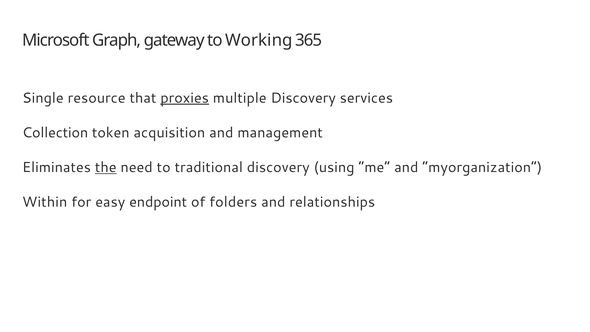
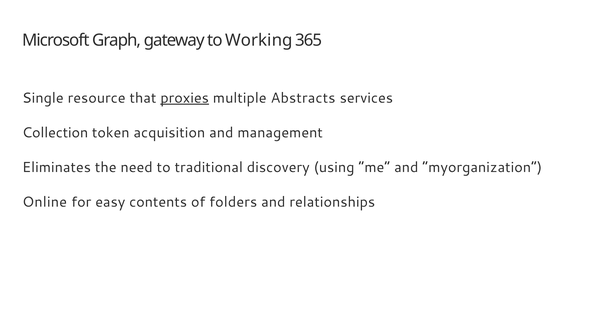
multiple Discovery: Discovery -> Abstracts
the underline: present -> none
Within: Within -> Online
endpoint: endpoint -> contents
